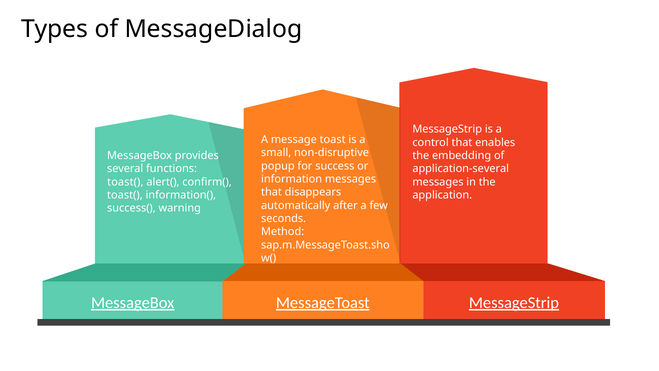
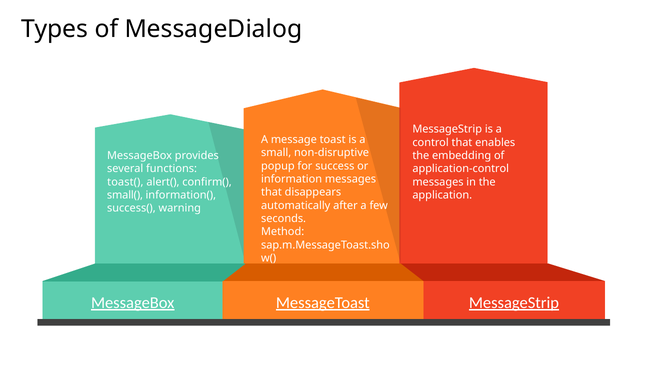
application-several: application-several -> application-control
toast( at (125, 195): toast( -> small(
